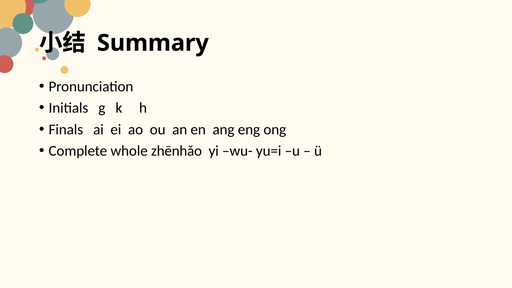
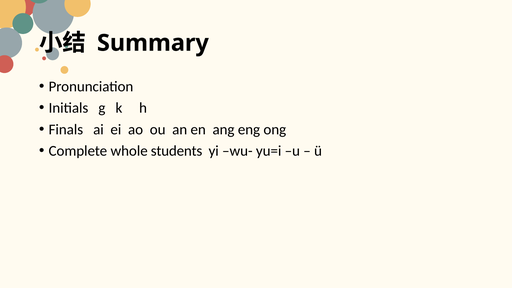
zhēnhǎo: zhēnhǎo -> students
